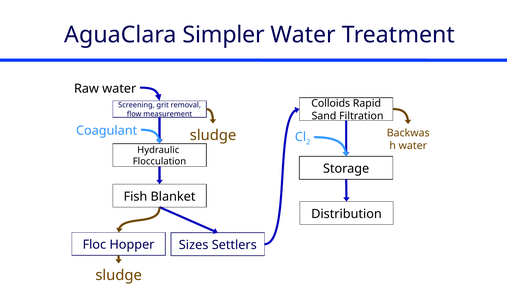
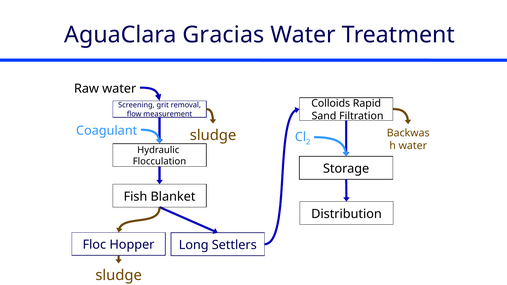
Simpler: Simpler -> Gracias
Sizes: Sizes -> Long
